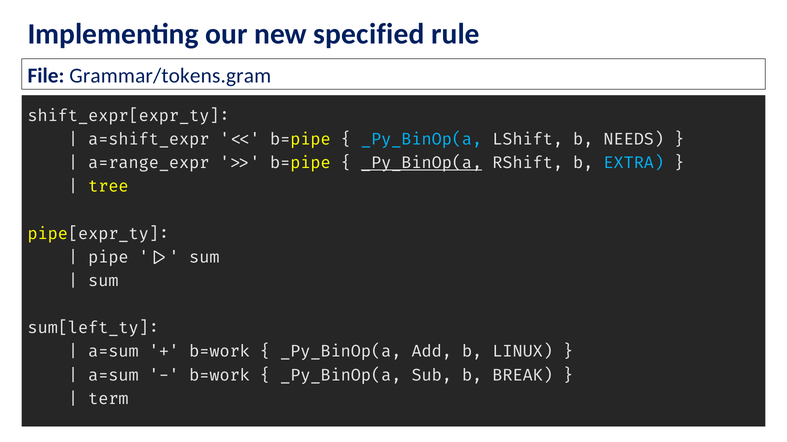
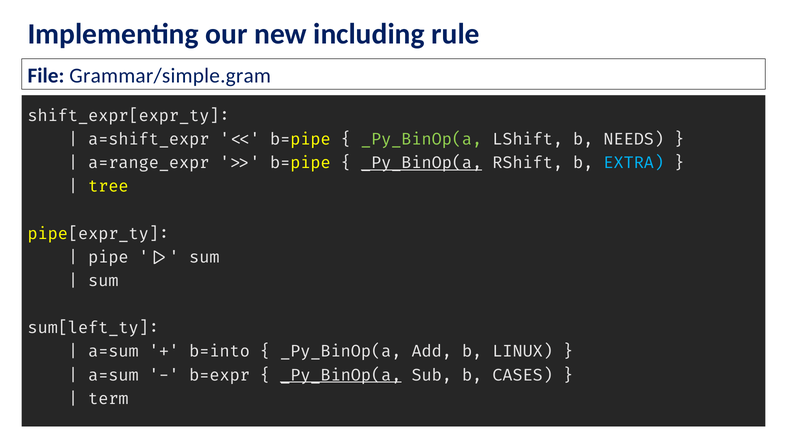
specified: specified -> including
Grammar/tokens.gram: Grammar/tokens.gram -> Grammar/simple.gram
_Py_BinOp(a at (422, 140) colour: light blue -> light green
b=work at (220, 352): b=work -> b=into
b=work at (220, 376): b=work -> b=expr
_Py_BinOp(a at (341, 376) underline: none -> present
BREAK: BREAK -> CASES
